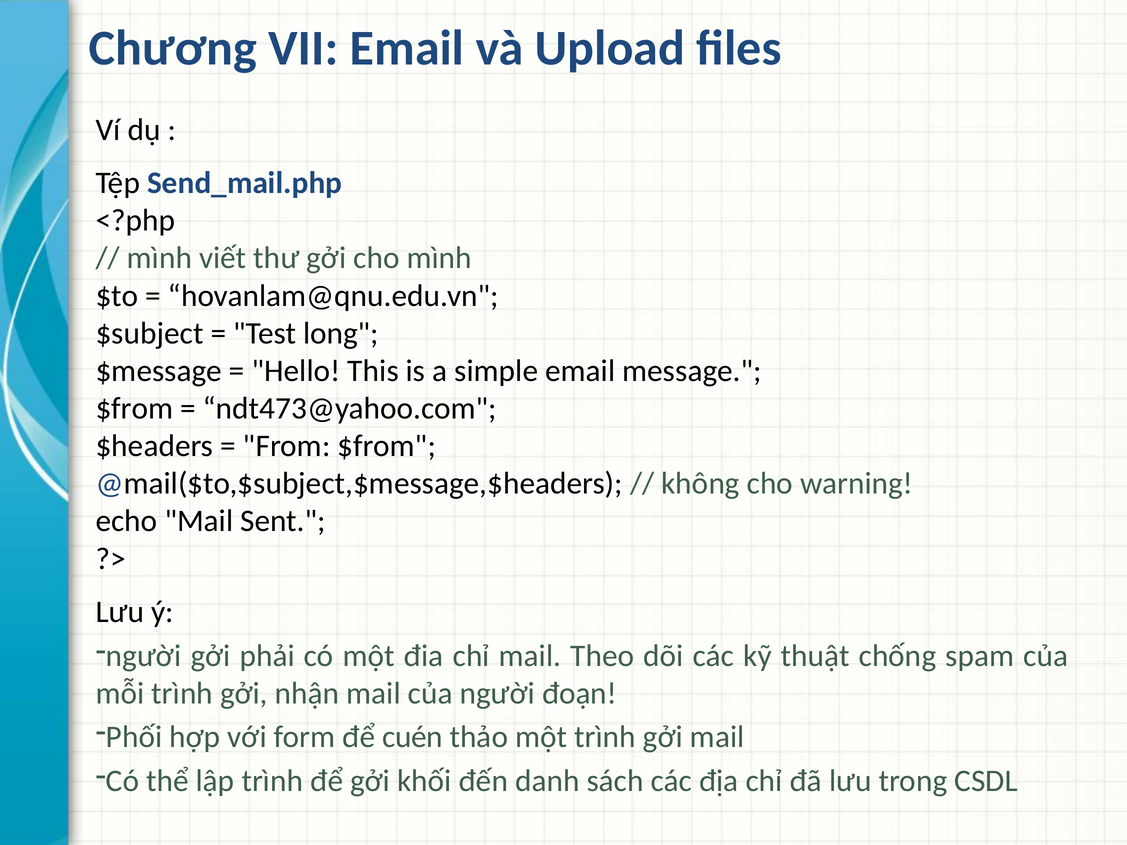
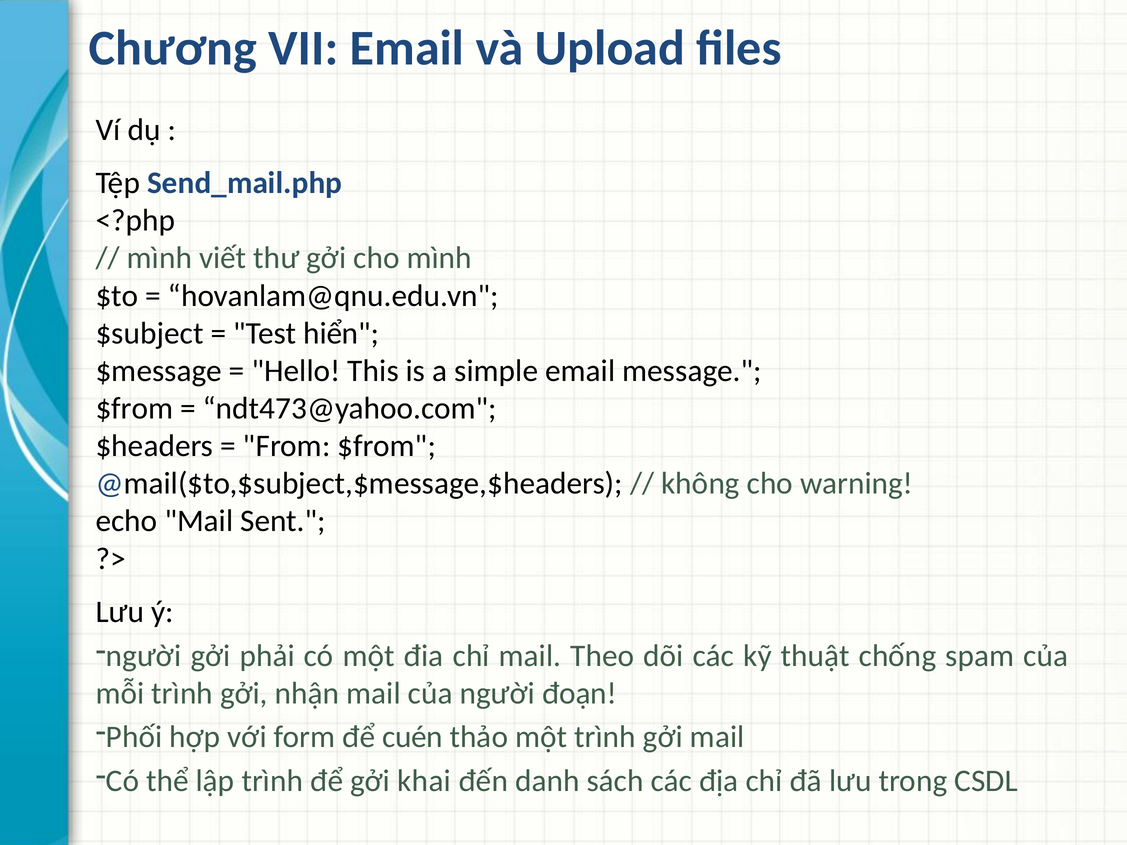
long: long -> hiển
khối: khối -> khai
